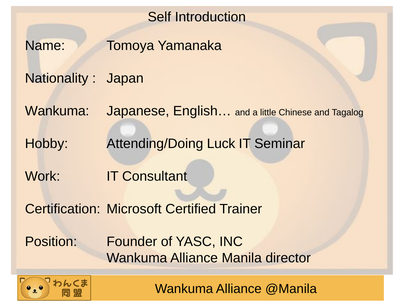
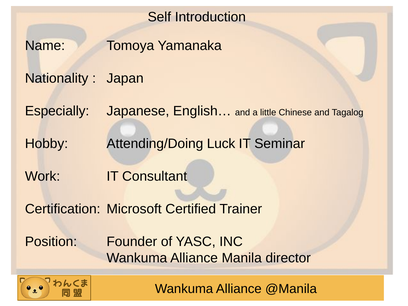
Wankuma at (57, 111): Wankuma -> Especially
